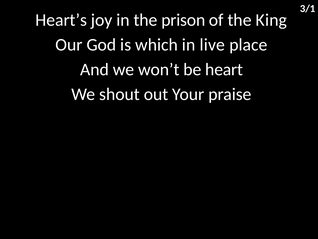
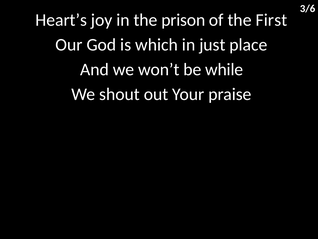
3/1: 3/1 -> 3/6
King: King -> First
live: live -> just
heart: heart -> while
